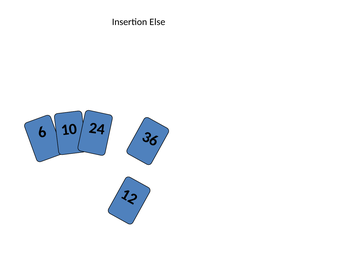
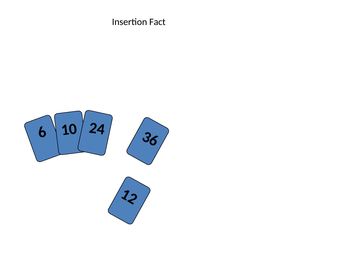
Else: Else -> Fact
